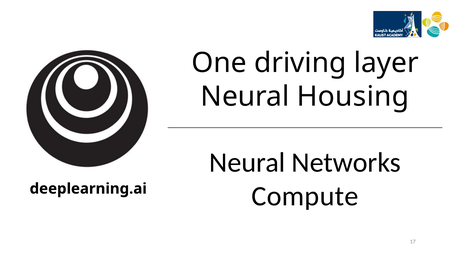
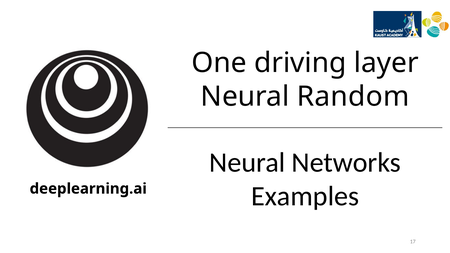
Housing: Housing -> Random
Compute: Compute -> Examples
